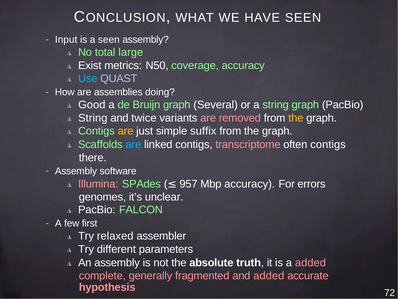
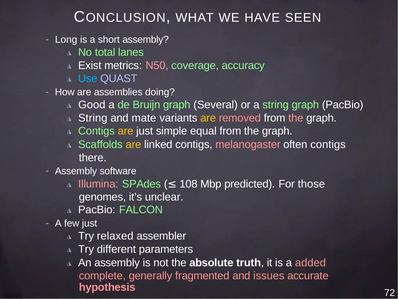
Input: Input -> Long
a seen: seen -> short
large: large -> lanes
N50 colour: white -> pink
twice: twice -> mate
are at (208, 118) colour: pink -> yellow
the at (296, 118) colour: yellow -> pink
suffix: suffix -> equal
are at (133, 145) colour: light blue -> yellow
transcriptome: transcriptome -> melanogaster
957: 957 -> 108
Mbp accuracy: accuracy -> predicted
errors: errors -> those
few first: first -> just
and added: added -> issues
